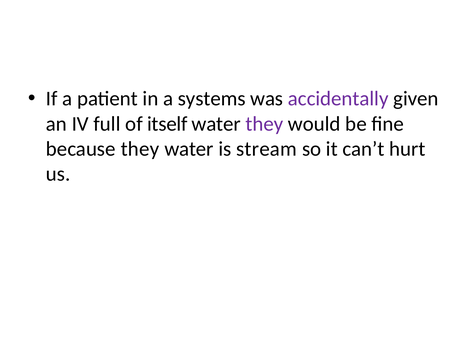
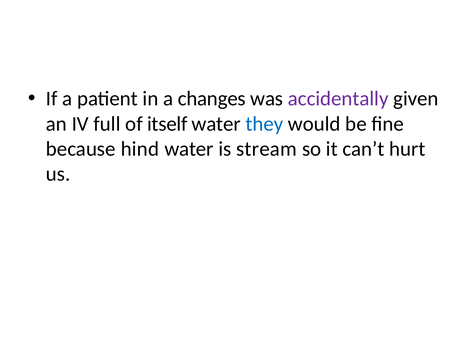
systems: systems -> changes
they at (264, 124) colour: purple -> blue
because they: they -> hind
